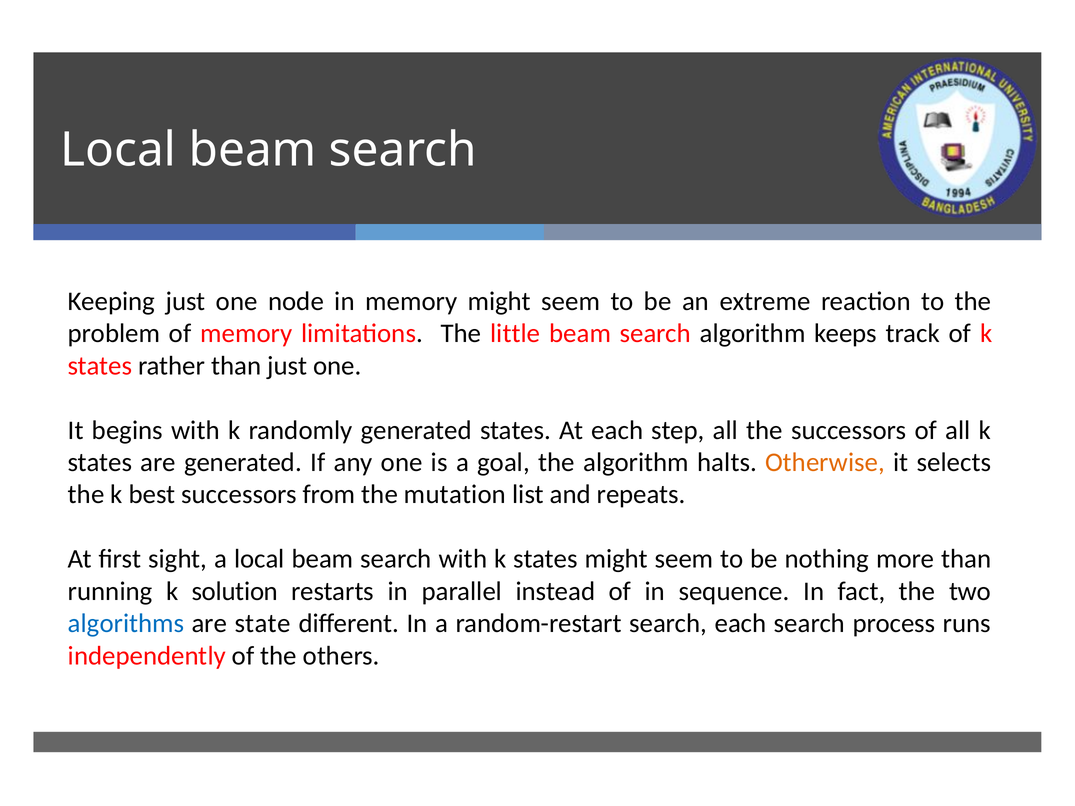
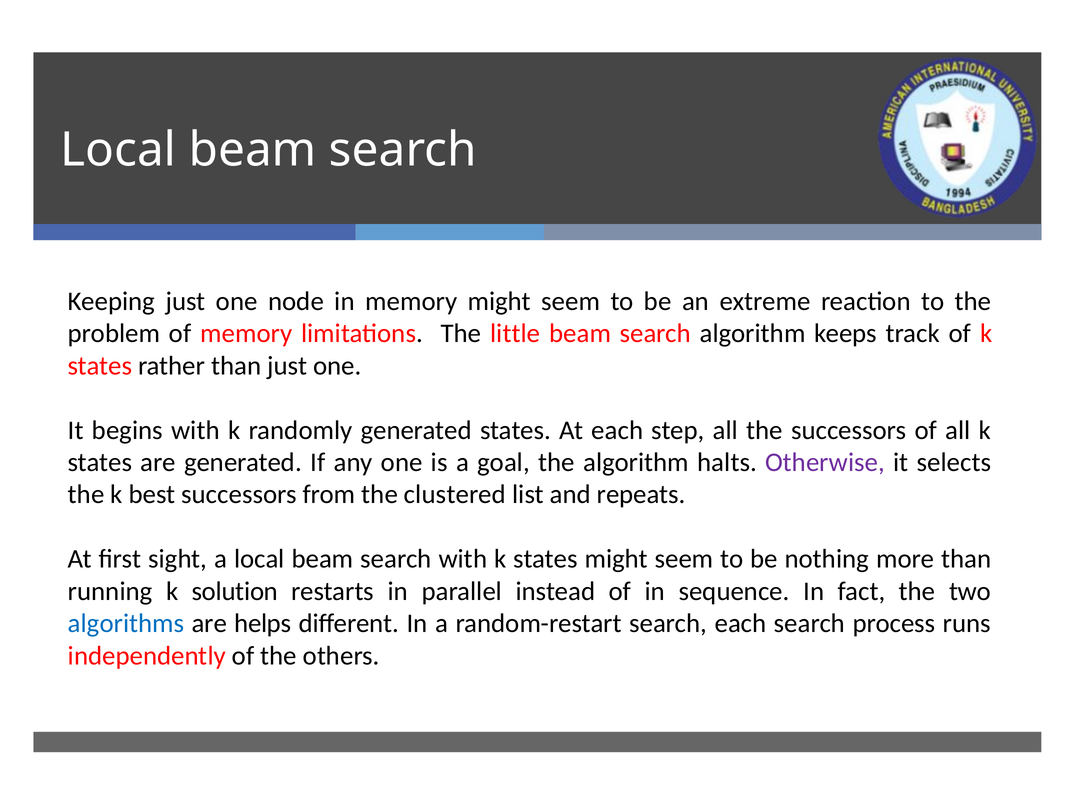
Otherwise colour: orange -> purple
mutation: mutation -> clustered
state: state -> helps
